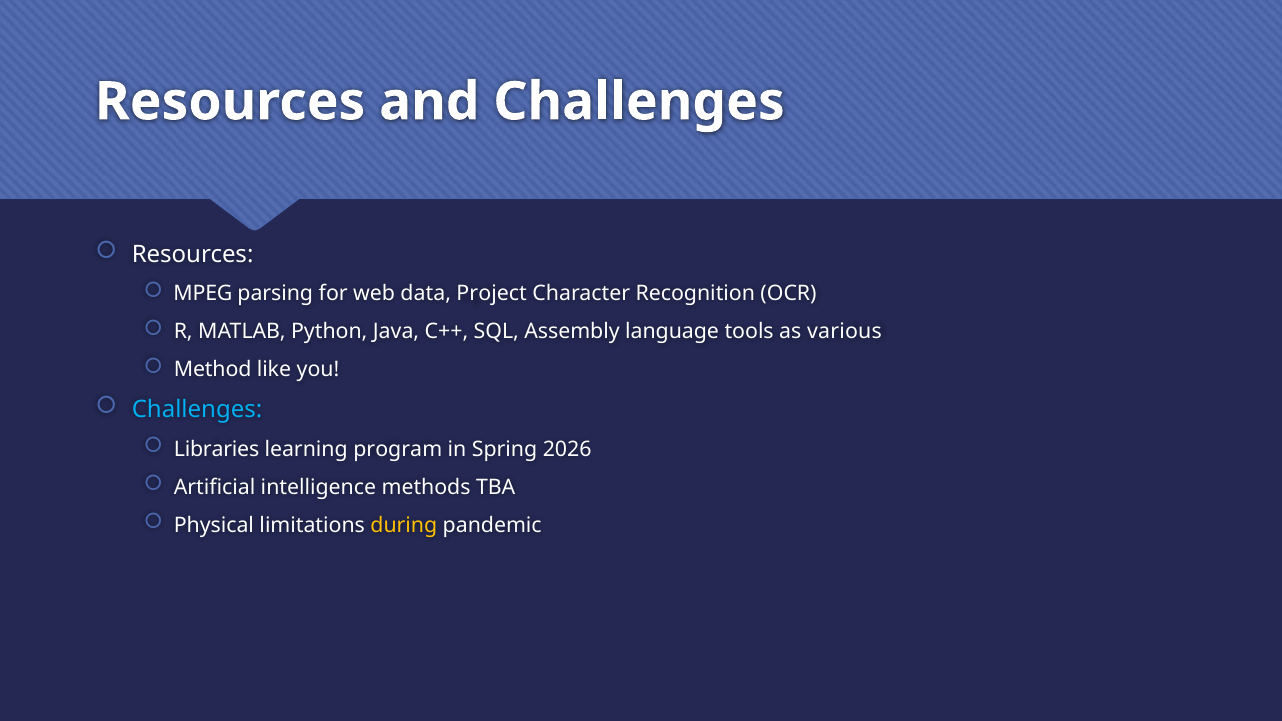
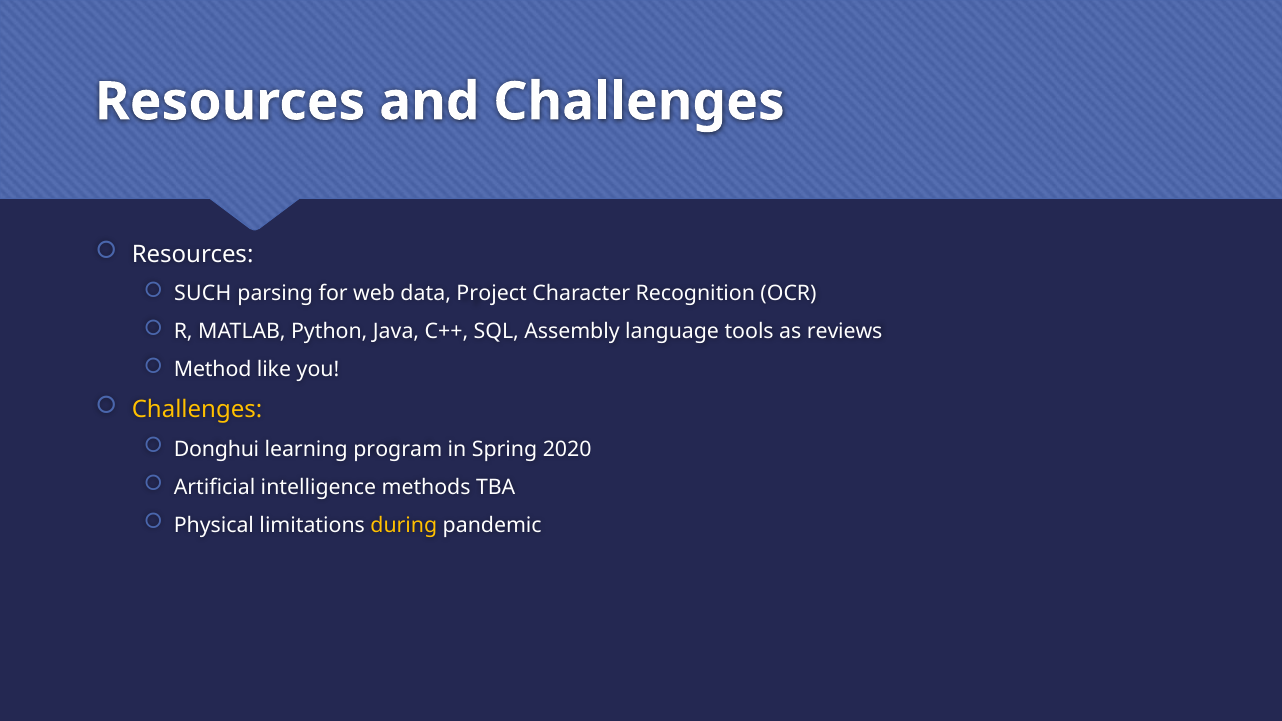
MPEG: MPEG -> SUCH
various: various -> reviews
Challenges at (197, 410) colour: light blue -> yellow
Libraries: Libraries -> Donghui
2026: 2026 -> 2020
